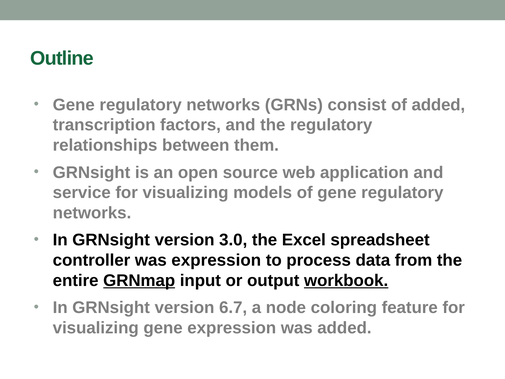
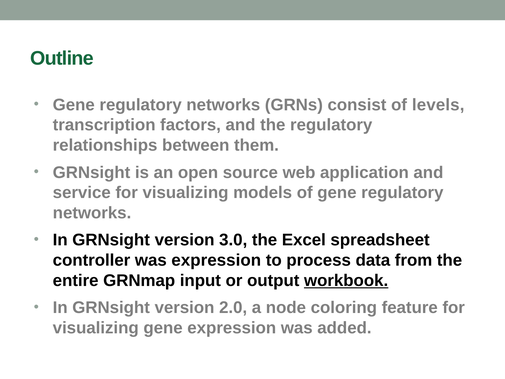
of added: added -> levels
GRNmap underline: present -> none
6.7: 6.7 -> 2.0
